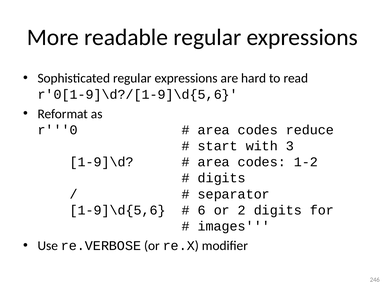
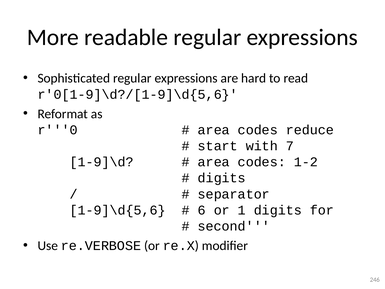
3: 3 -> 7
2: 2 -> 1
images: images -> second
